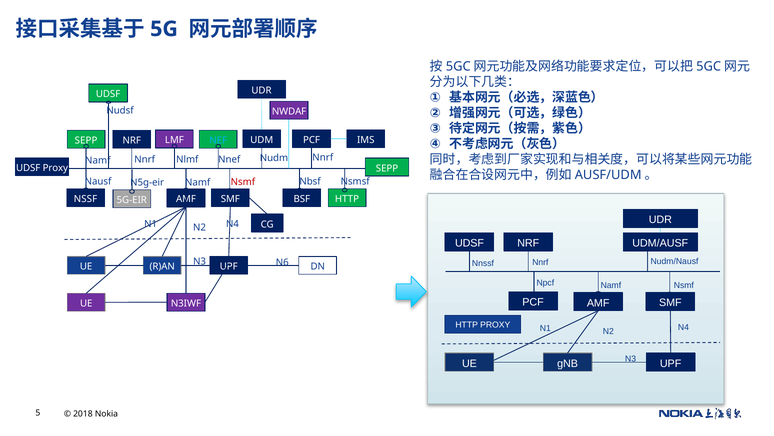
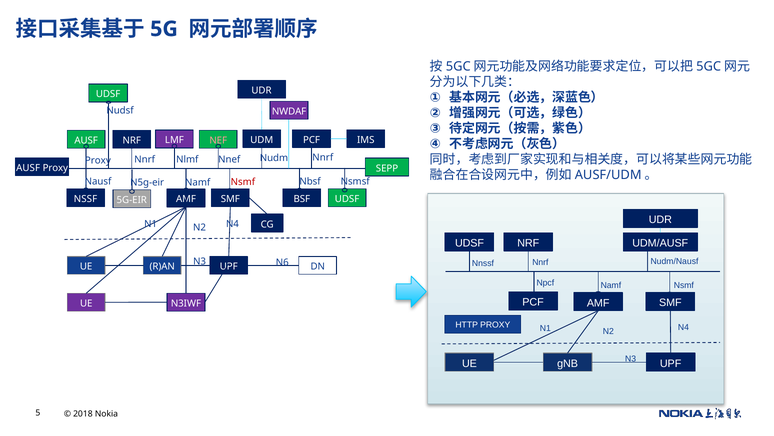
NEF colour: light blue -> pink
SEPP at (86, 140): SEPP -> AUSF
Namf at (98, 160): Namf -> Proxy
UDSF at (28, 168): UDSF -> AUSF
HTTP at (347, 199): HTTP -> UDSF
